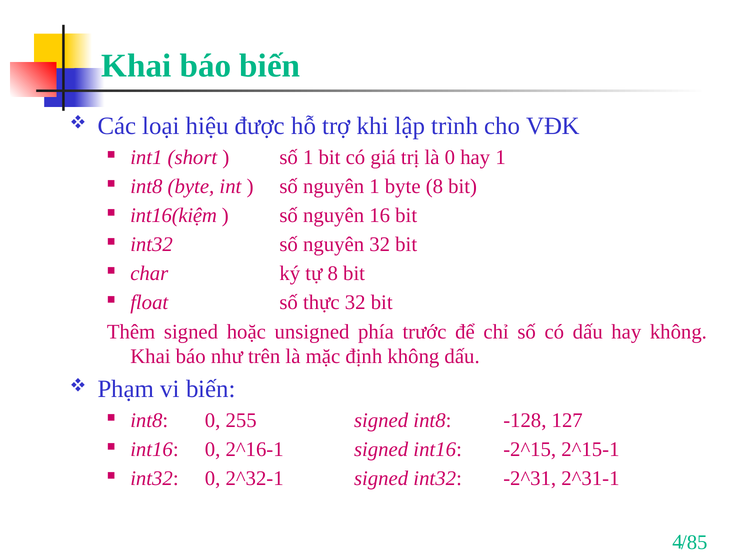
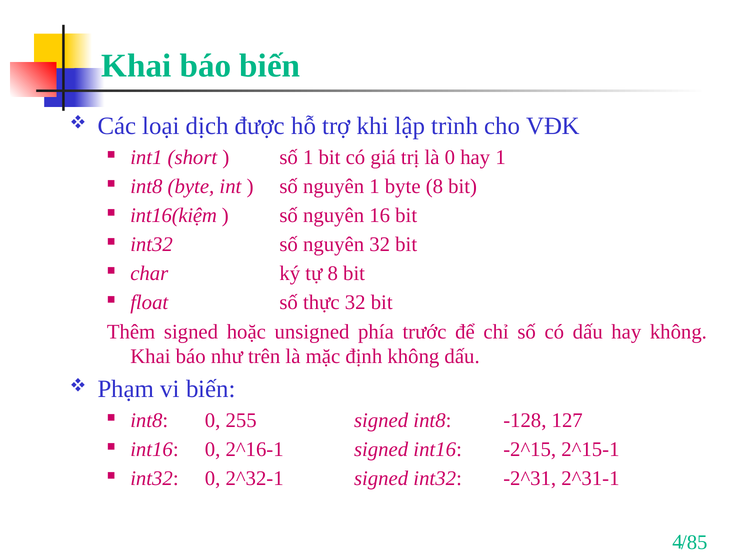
hiệu: hiệu -> dịch
